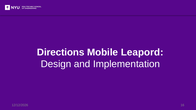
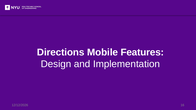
Leapord: Leapord -> Features
